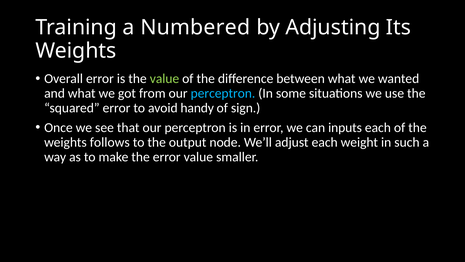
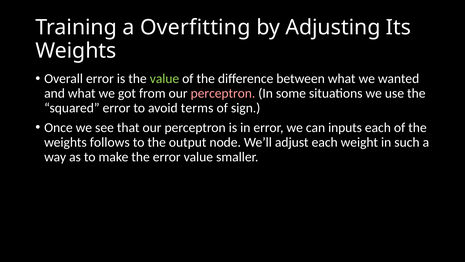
Numbered: Numbered -> Overfitting
perceptron at (223, 93) colour: light blue -> pink
handy: handy -> terms
